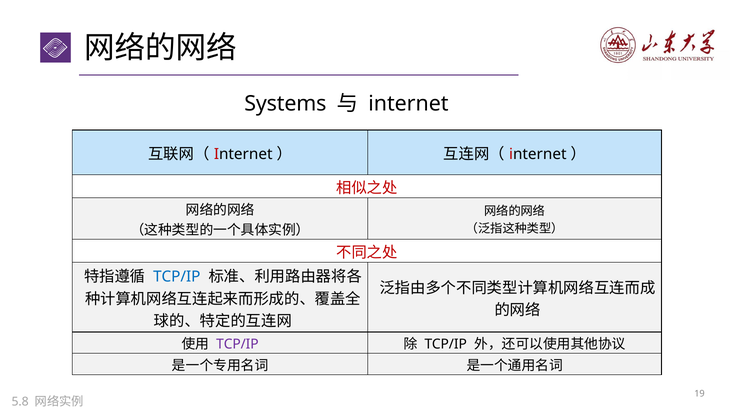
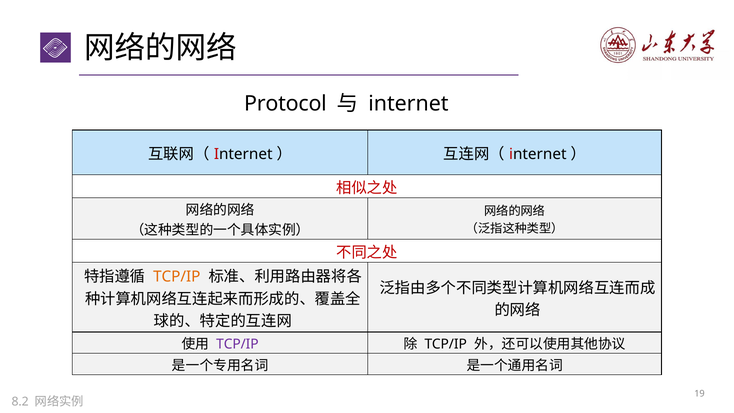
Systems: Systems -> Protocol
TCP/IP at (177, 277) colour: blue -> orange
5.8: 5.8 -> 8.2
